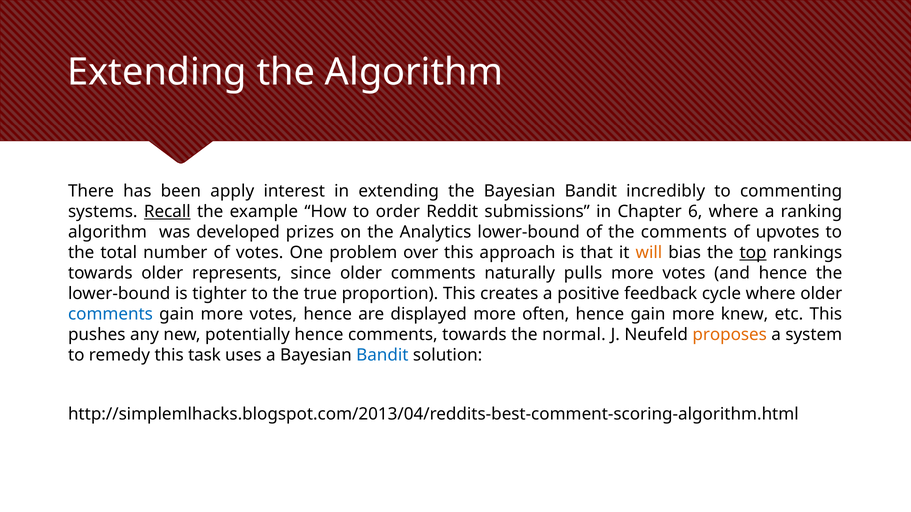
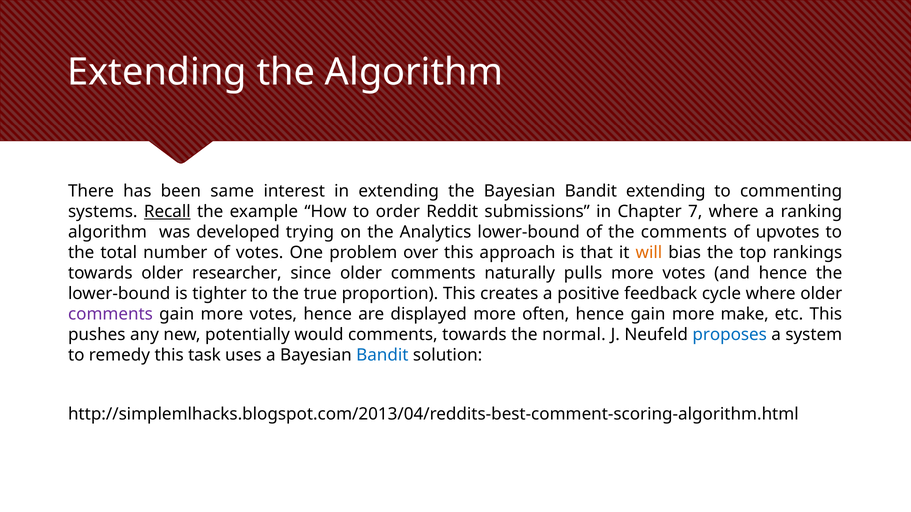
apply: apply -> same
Bandit incredibly: incredibly -> extending
6: 6 -> 7
prizes: prizes -> trying
top underline: present -> none
represents: represents -> researcher
comments at (110, 314) colour: blue -> purple
knew: knew -> make
potentially hence: hence -> would
proposes colour: orange -> blue
